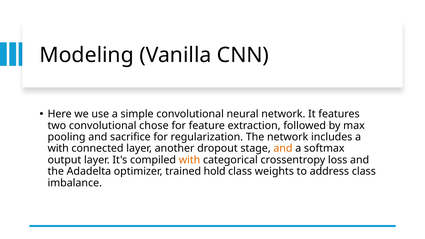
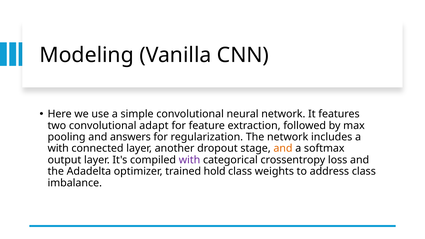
chose: chose -> adapt
sacrifice: sacrifice -> answers
with at (190, 160) colour: orange -> purple
